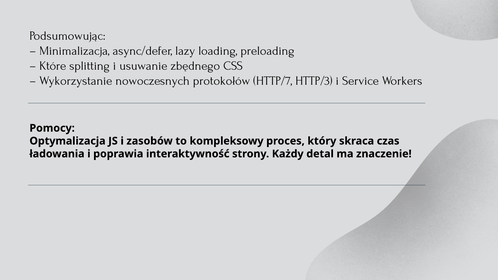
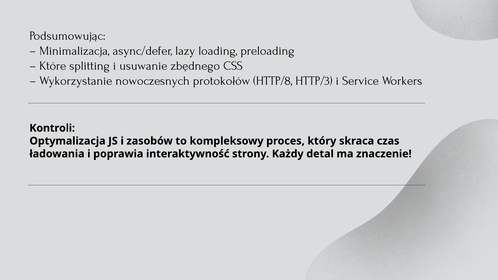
HTTP/7: HTTP/7 -> HTTP/8
Pomocy: Pomocy -> Kontroli
